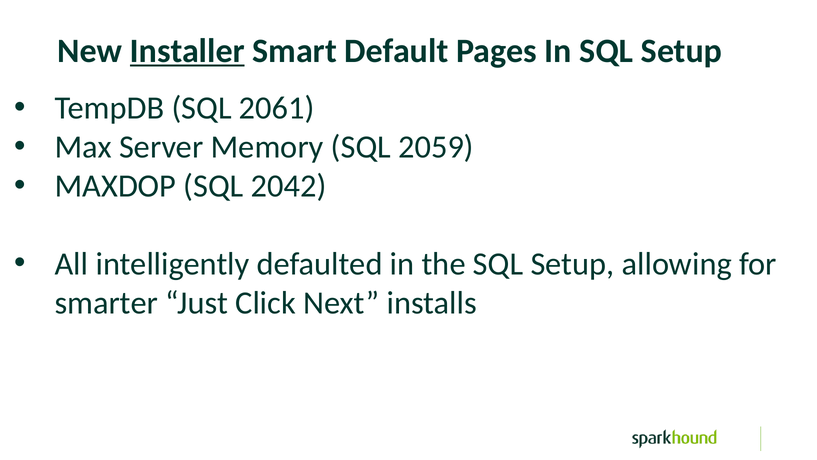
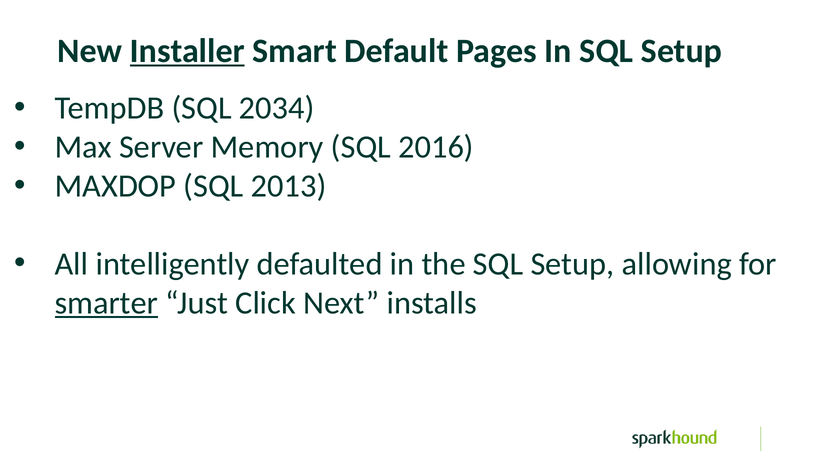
2061: 2061 -> 2034
2059: 2059 -> 2016
2042: 2042 -> 2013
smarter underline: none -> present
